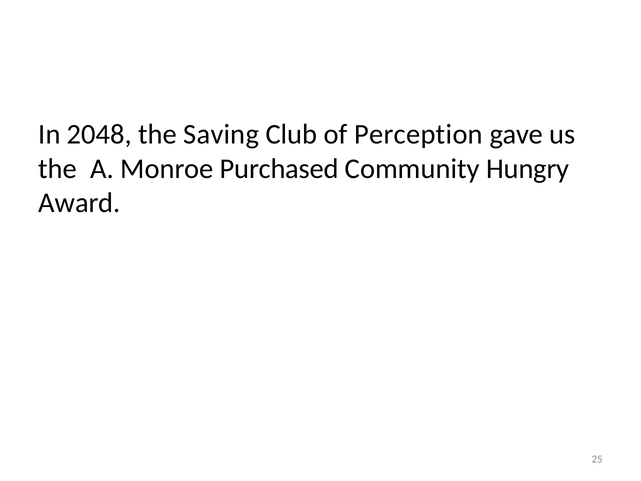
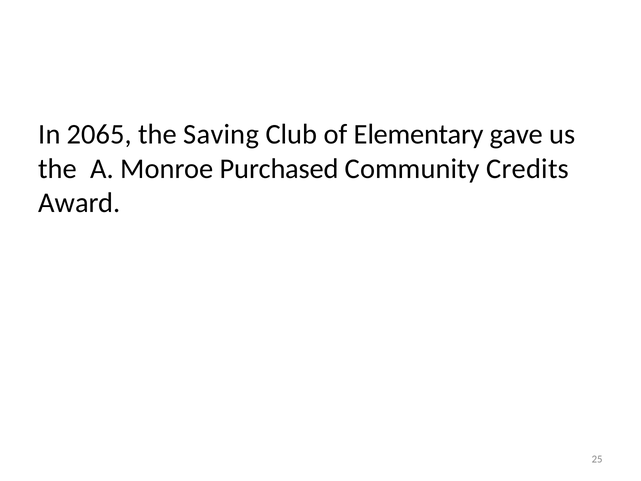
2048: 2048 -> 2065
Perception: Perception -> Elementary
Hungry: Hungry -> Credits
